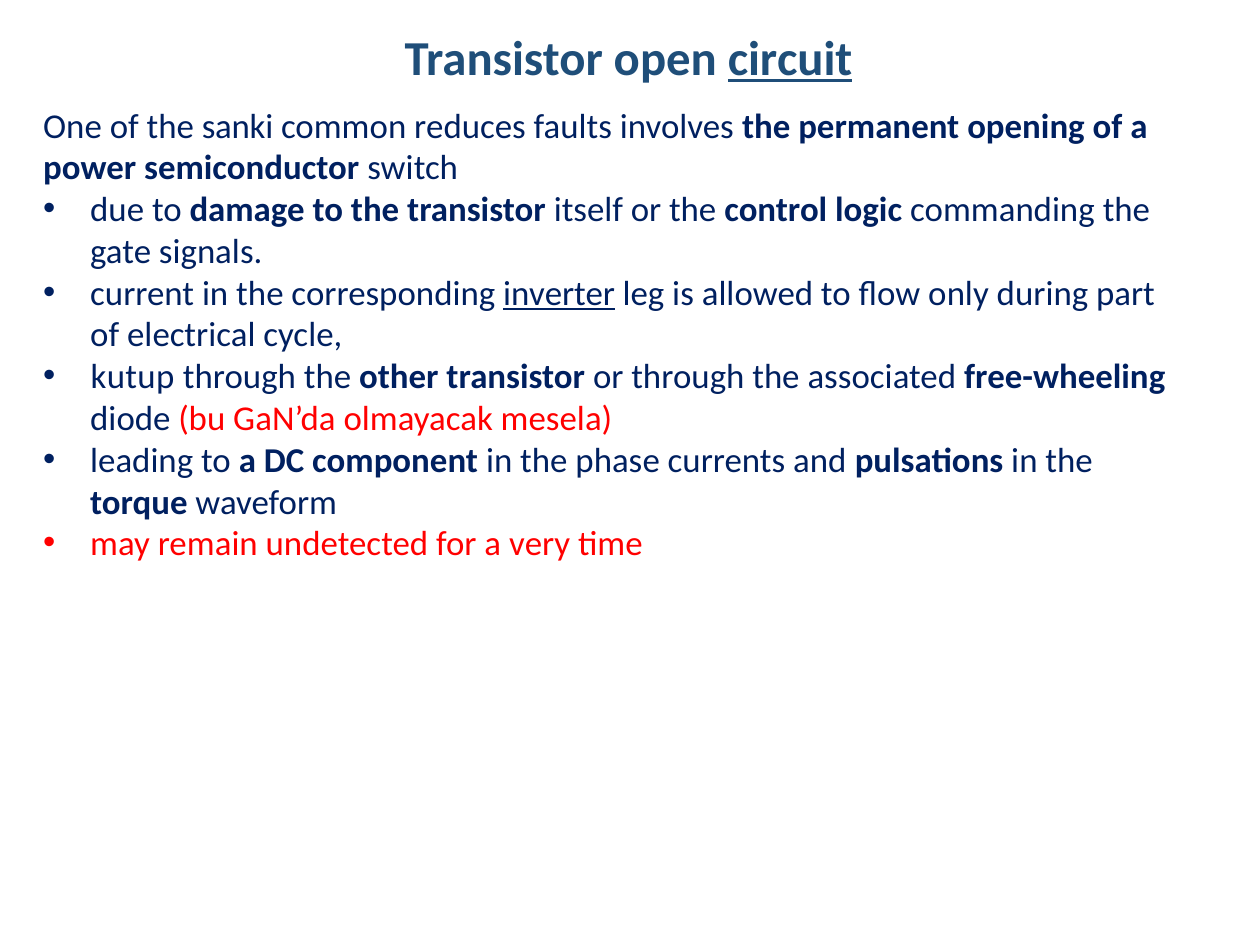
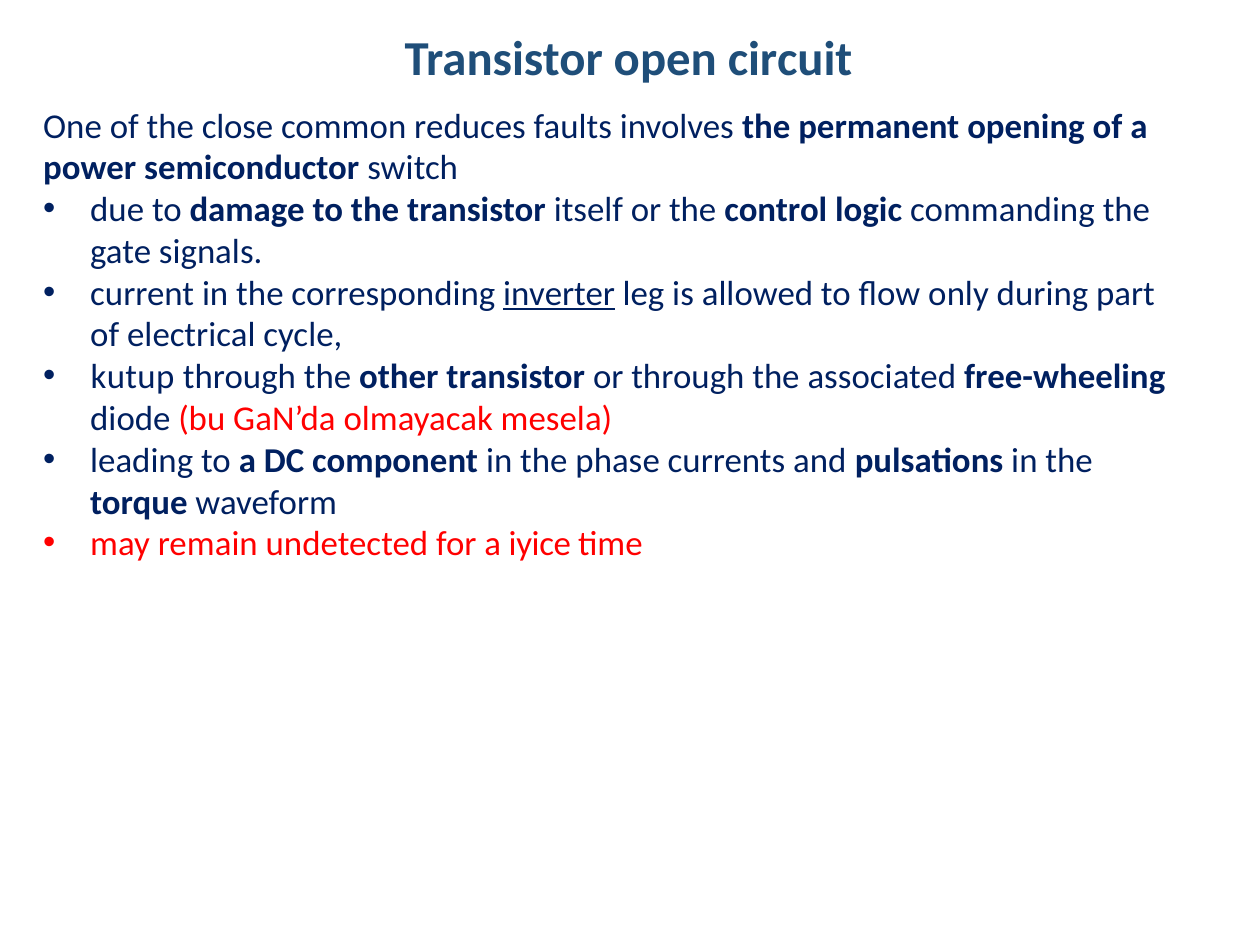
circuit underline: present -> none
sanki: sanki -> close
very: very -> iyice
